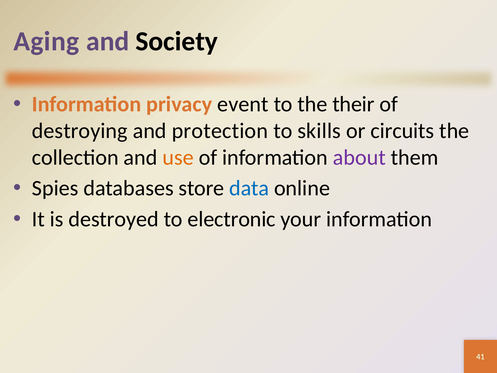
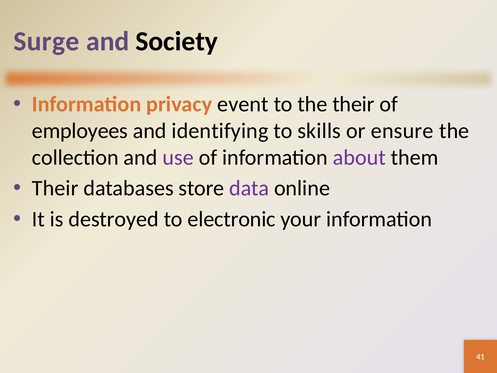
Aging: Aging -> Surge
destroying: destroying -> employees
protection: protection -> identifying
circuits: circuits -> ensure
use colour: orange -> purple
Spies at (55, 188): Spies -> Their
data colour: blue -> purple
